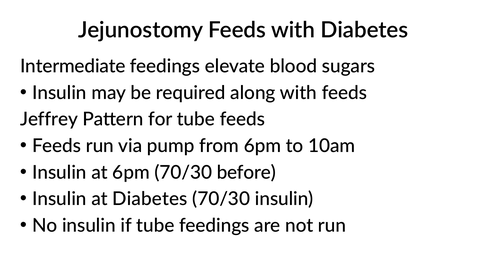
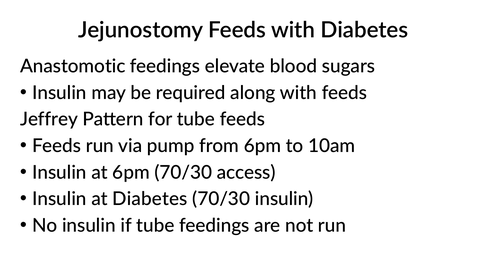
Intermediate: Intermediate -> Anastomotic
before: before -> access
